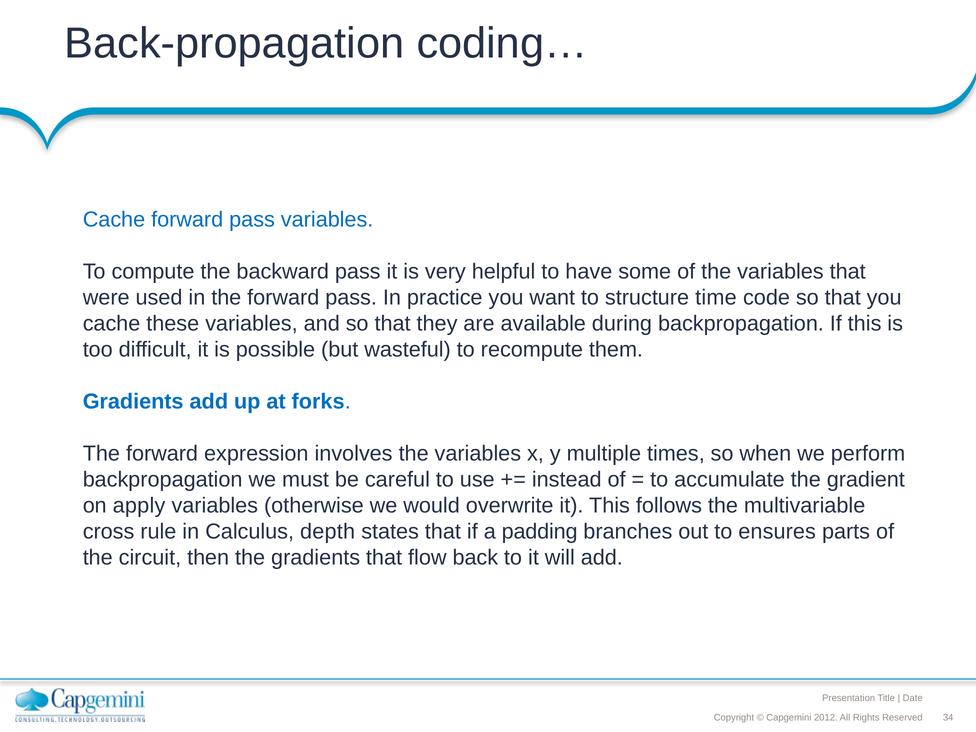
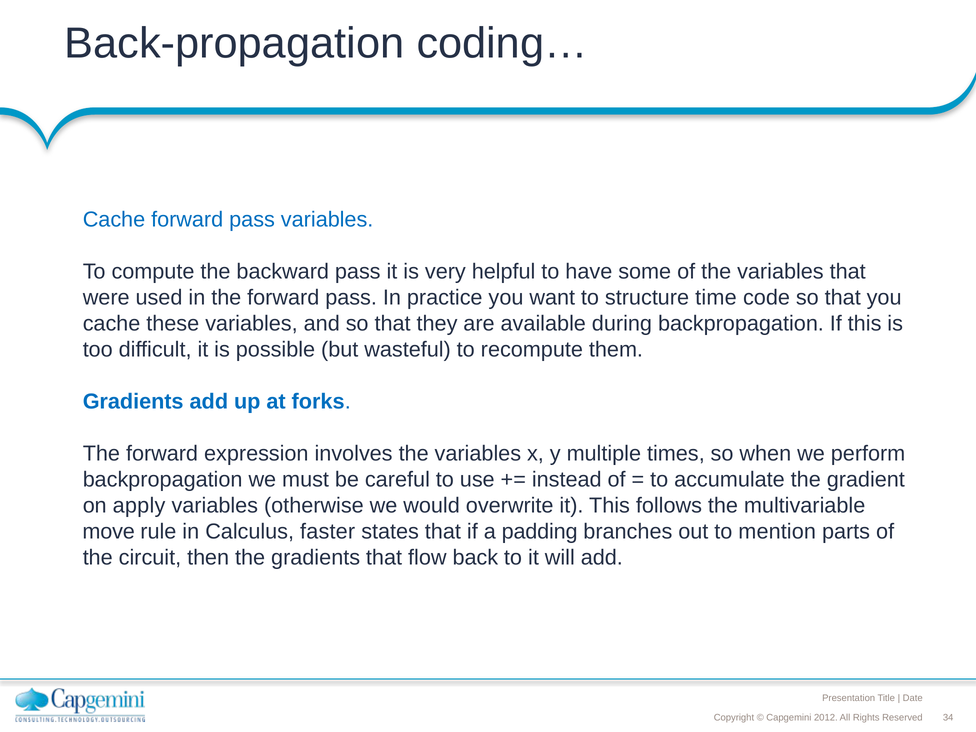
cross: cross -> move
depth: depth -> faster
ensures: ensures -> mention
